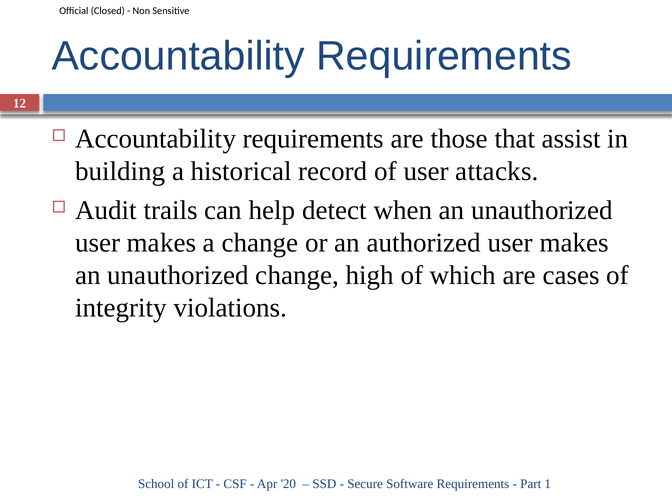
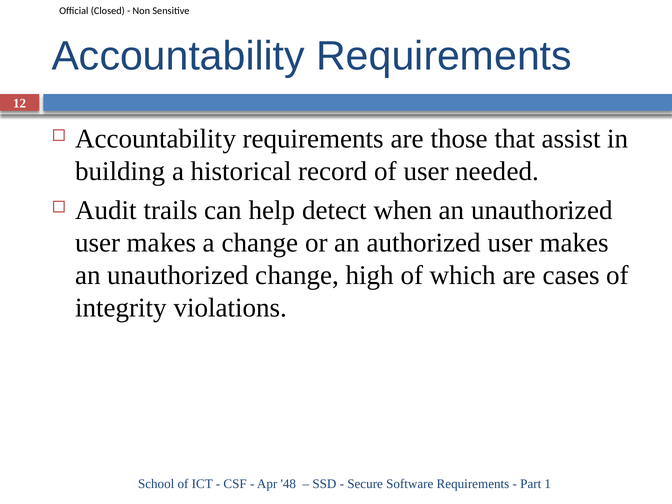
attacks: attacks -> needed
20: 20 -> 48
